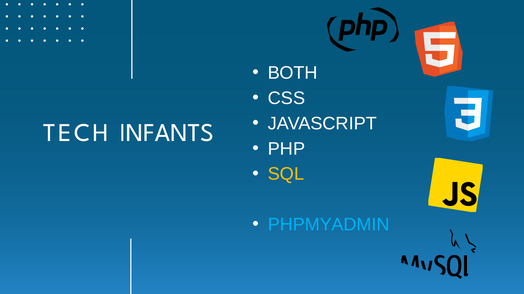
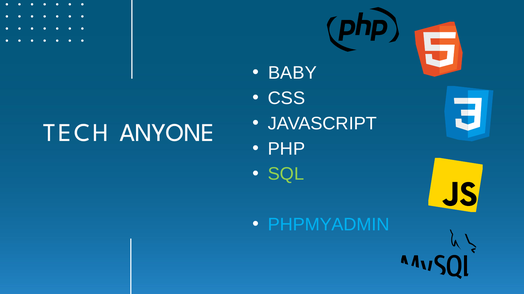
BOTH: BOTH -> BABY
INFANTS: INFANTS -> ANYONE
SQL colour: yellow -> light green
